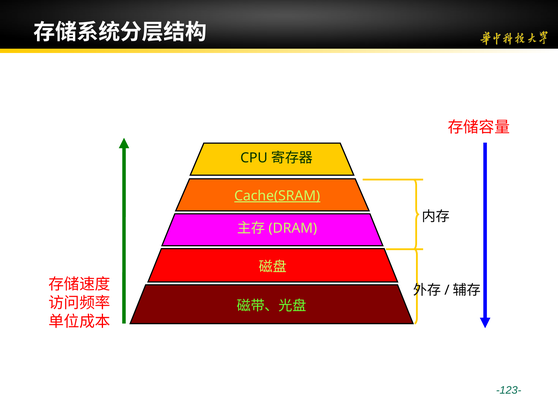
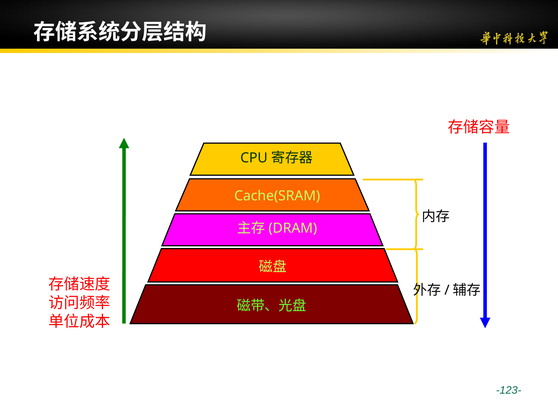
Cache(SRAM underline: present -> none
